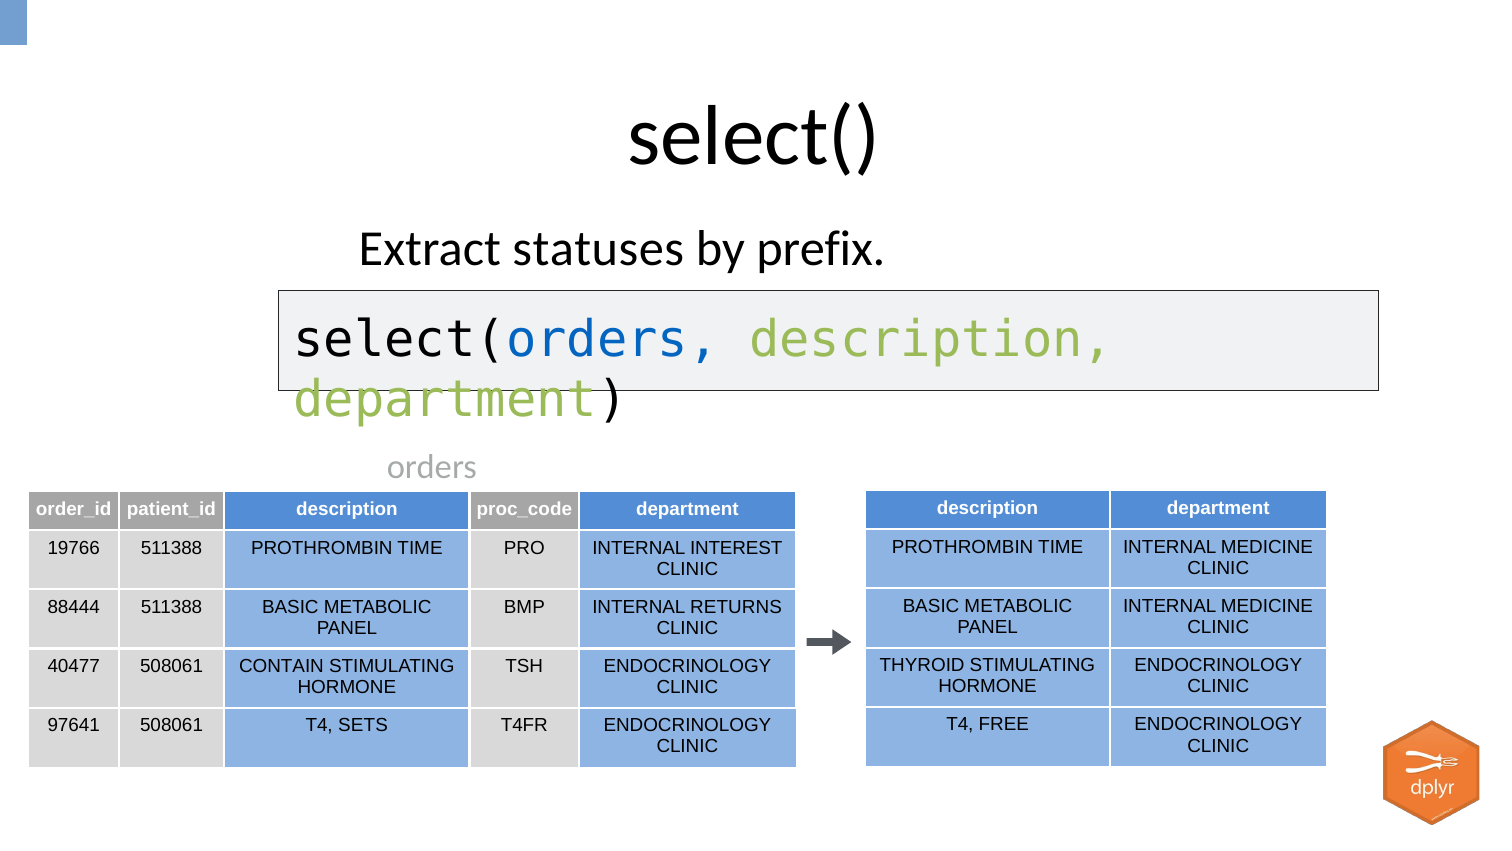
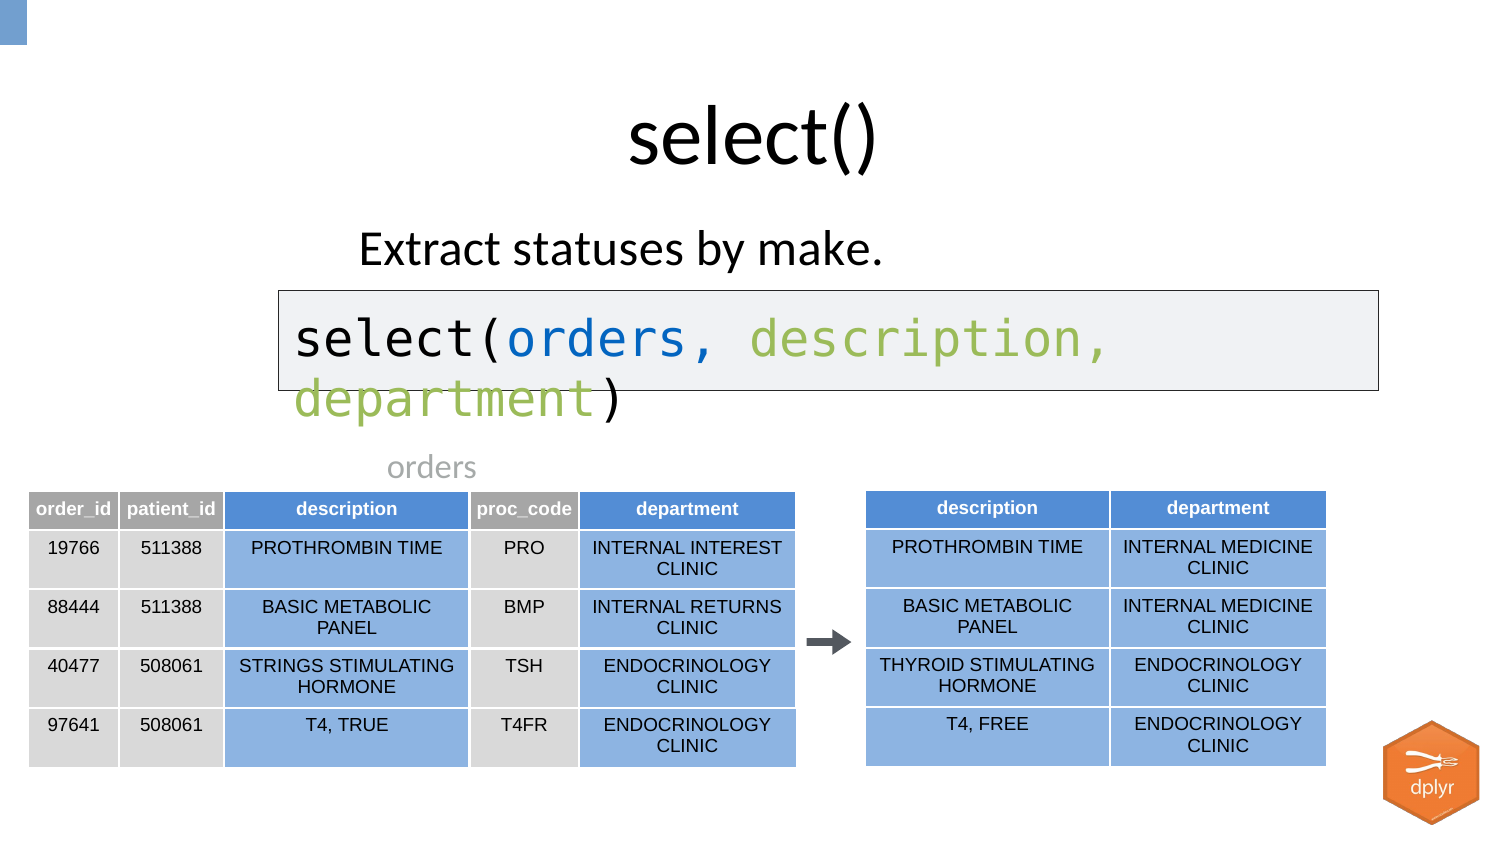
prefix: prefix -> make
CONTAIN: CONTAIN -> STRINGS
SETS: SETS -> TRUE
